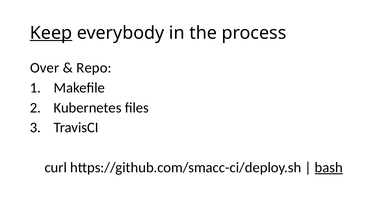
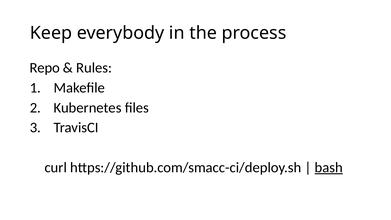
Keep underline: present -> none
Over: Over -> Repo
Repo: Repo -> Rules
